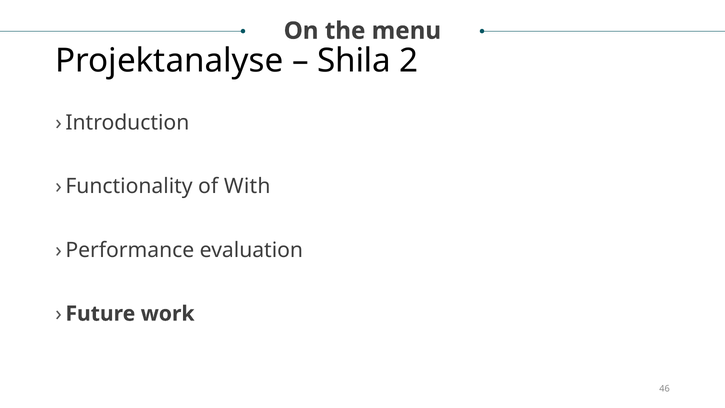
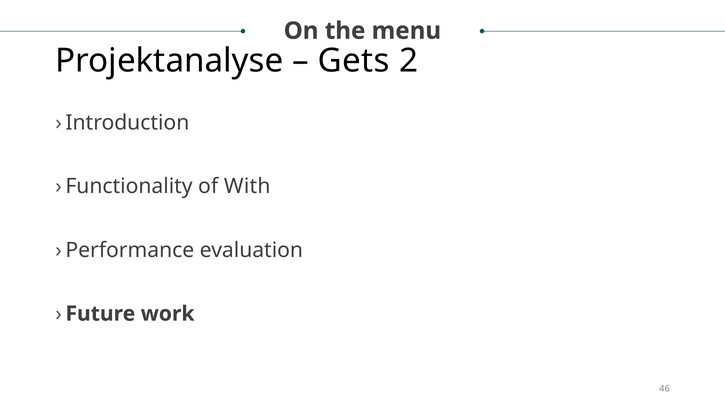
Shila: Shila -> Gets
